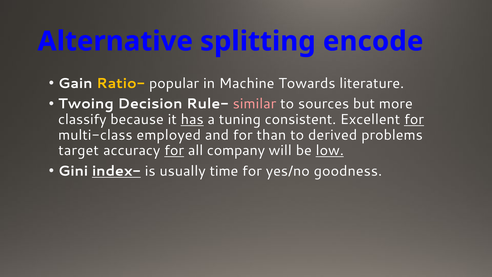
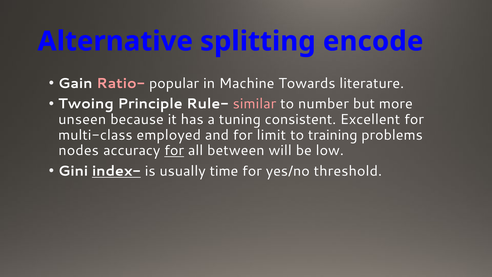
Ratio- colour: yellow -> pink
Decision: Decision -> Principle
sources: sources -> number
classify: classify -> unseen
has underline: present -> none
for at (414, 119) underline: present -> none
than: than -> limit
derived: derived -> training
target: target -> nodes
company: company -> between
low underline: present -> none
goodness: goodness -> threshold
